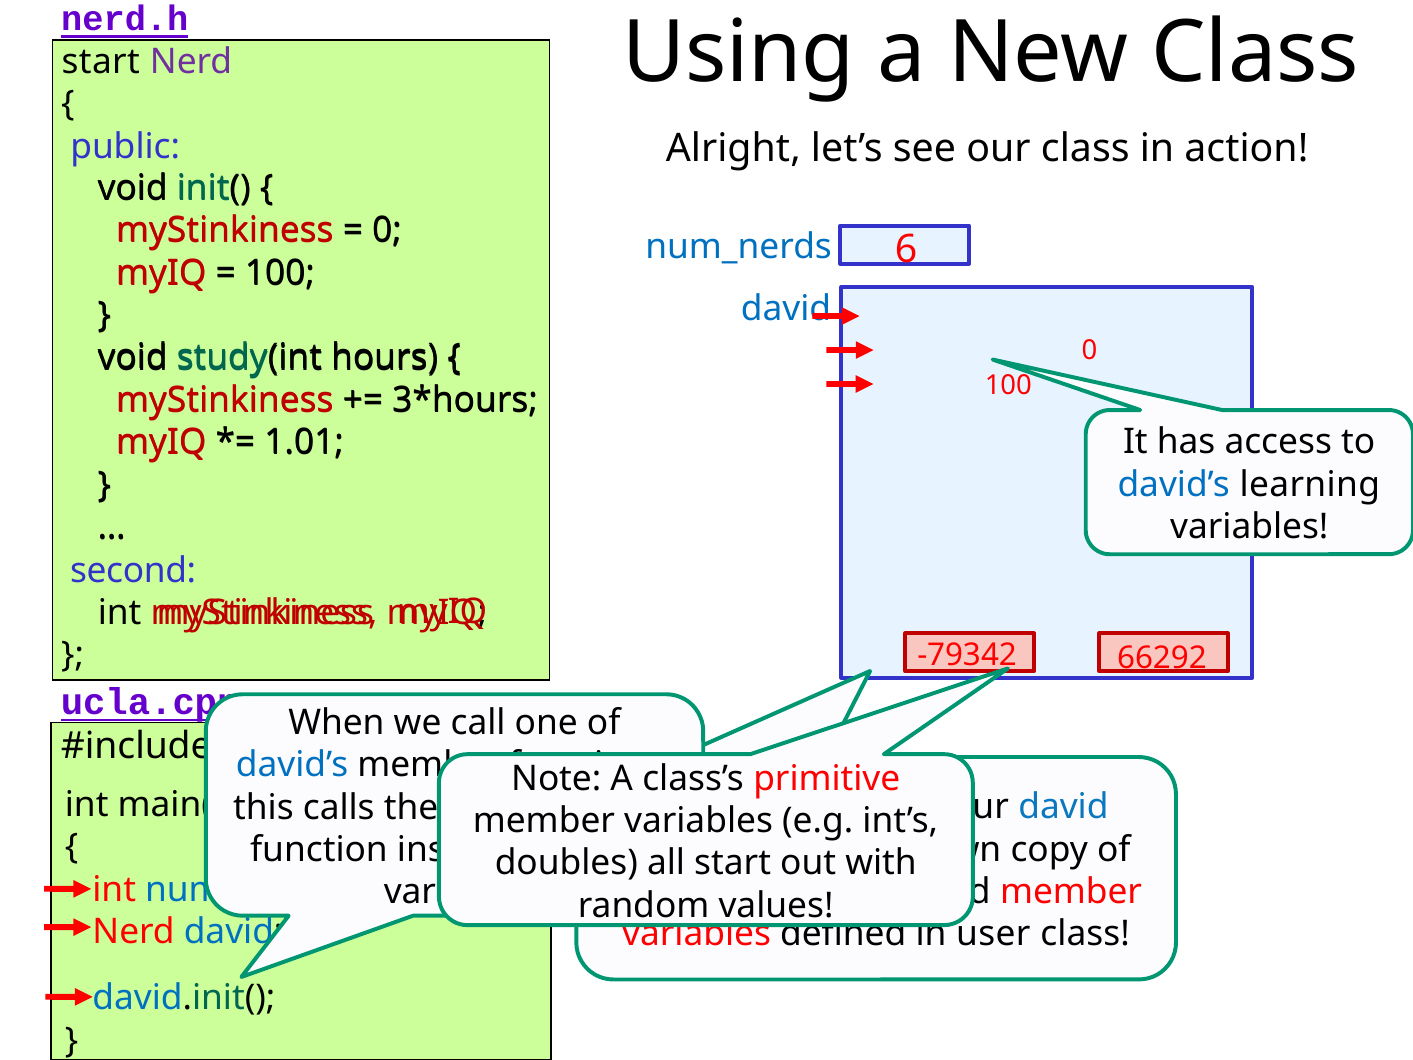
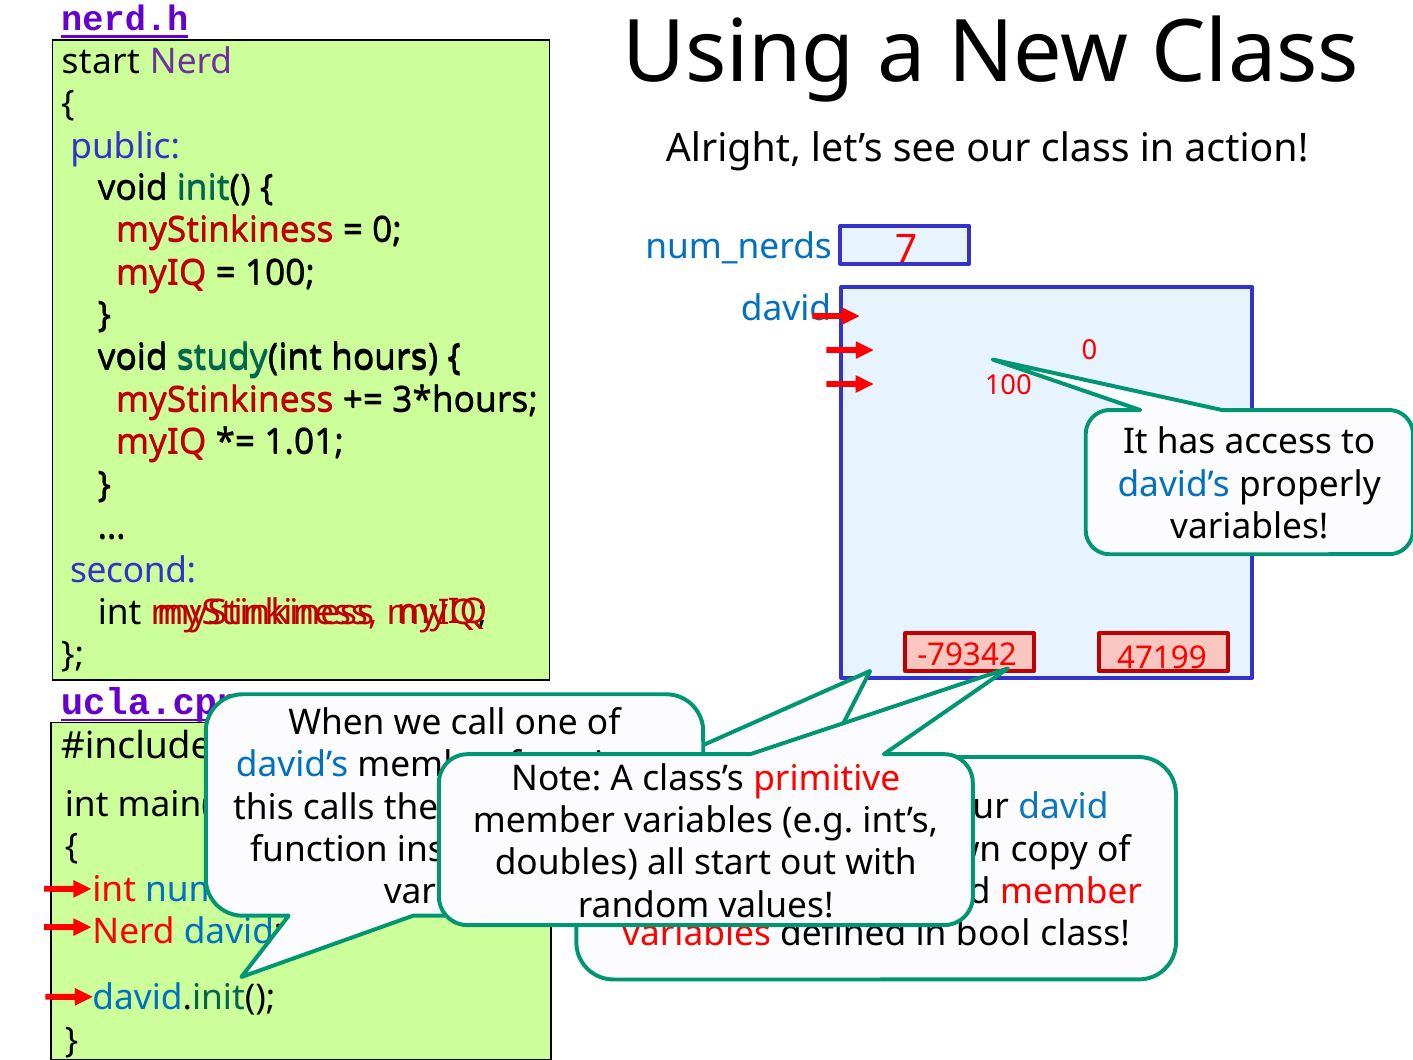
6: 6 -> 7
learning: learning -> properly
66292: 66292 -> 47199
user: user -> bool
